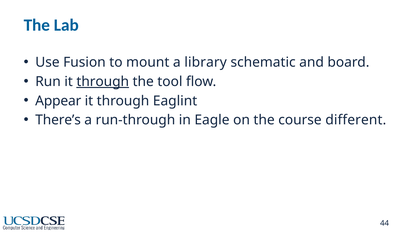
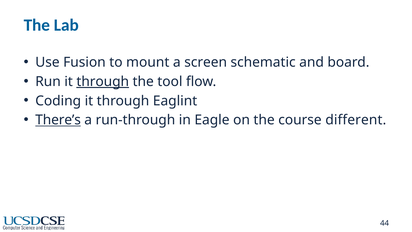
library: library -> screen
Appear: Appear -> Coding
There’s underline: none -> present
